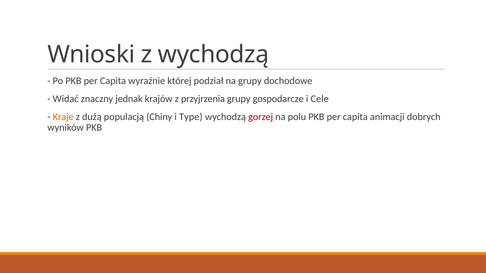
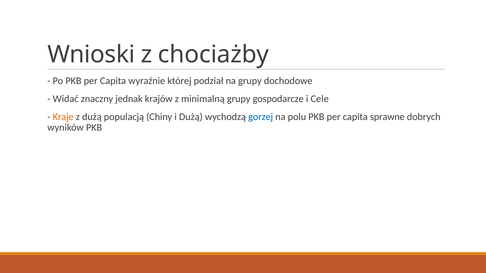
z wychodzą: wychodzą -> chociażby
przyjrzenia: przyjrzenia -> minimalną
i Type: Type -> Dużą
gorzej colour: red -> blue
animacji: animacji -> sprawne
